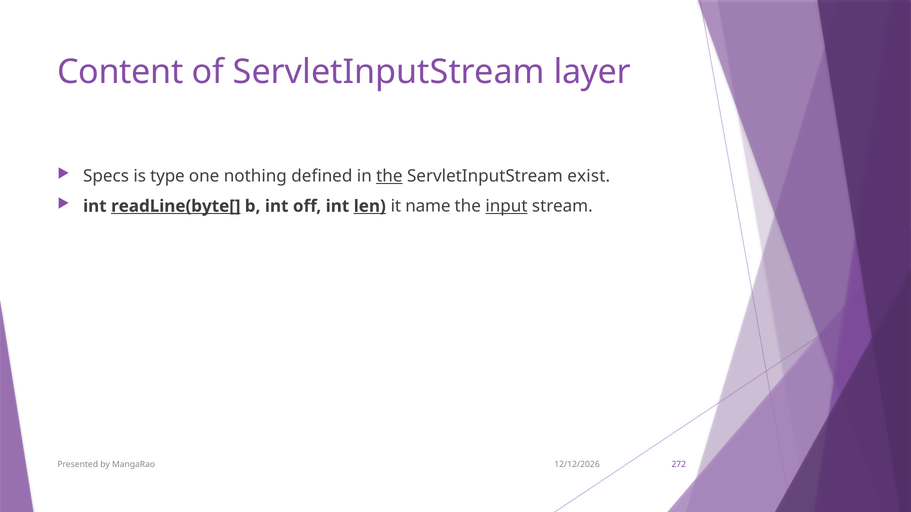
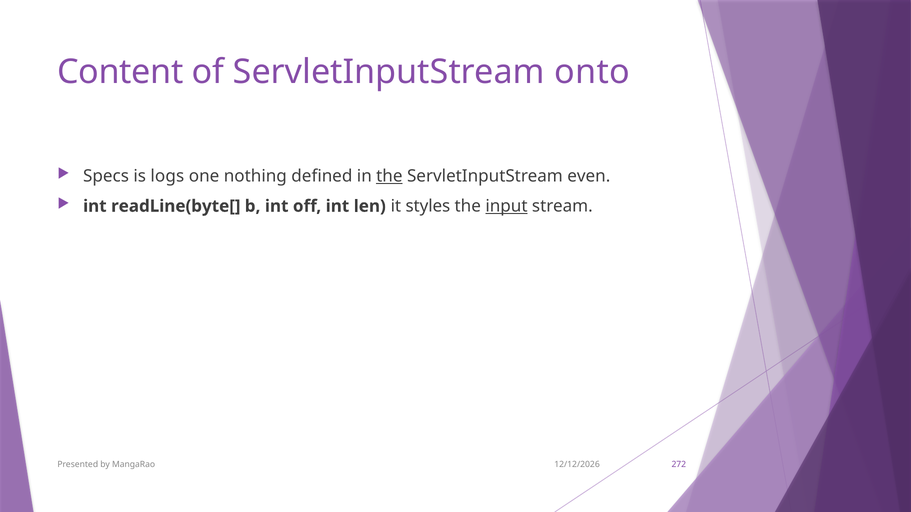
layer: layer -> onto
type: type -> logs
exist: exist -> even
readLine(byte[ underline: present -> none
len underline: present -> none
name: name -> styles
